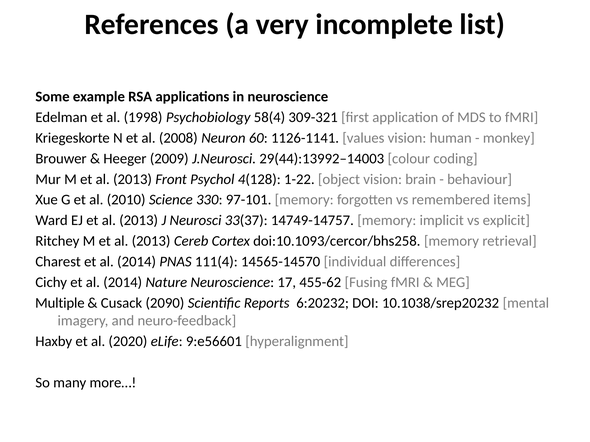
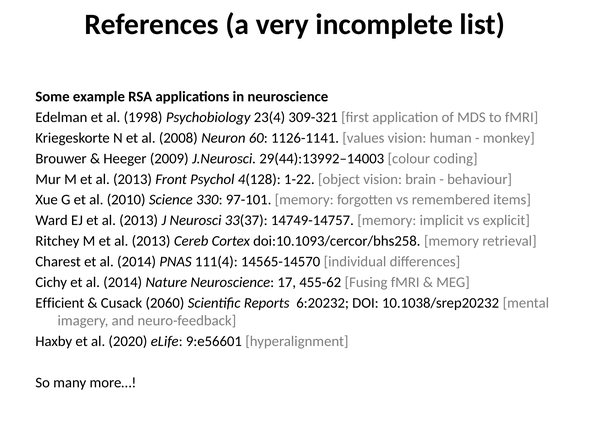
58(4: 58(4 -> 23(4
Multiple: Multiple -> Efficient
2090: 2090 -> 2060
